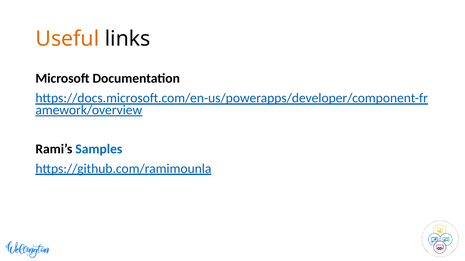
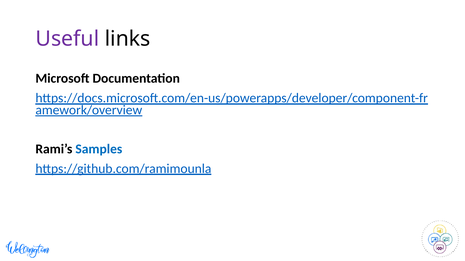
Useful colour: orange -> purple
